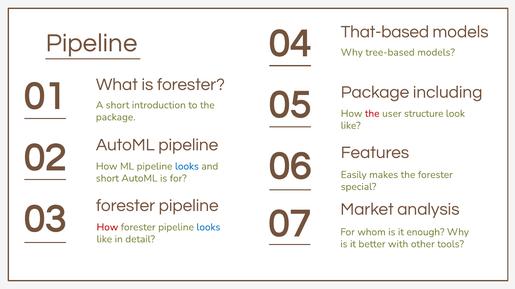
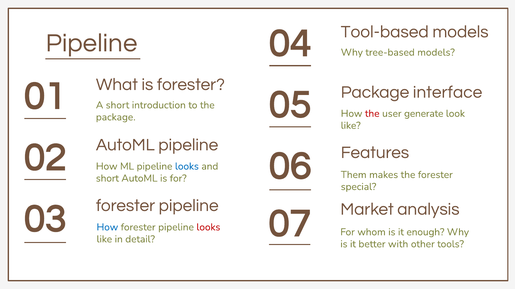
That-based: That-based -> Tool-based
including: including -> interface
structure: structure -> generate
Easily: Easily -> Them
How at (107, 228) colour: red -> blue
looks at (208, 228) colour: blue -> red
